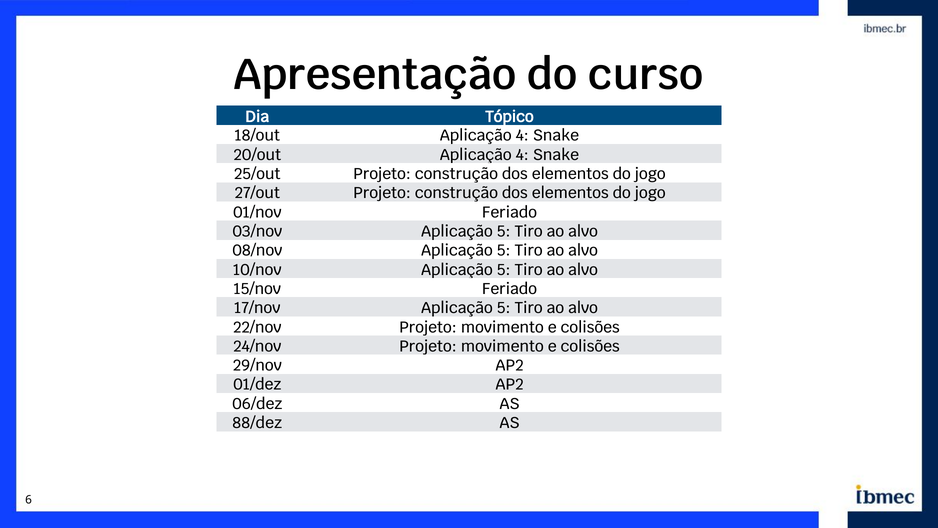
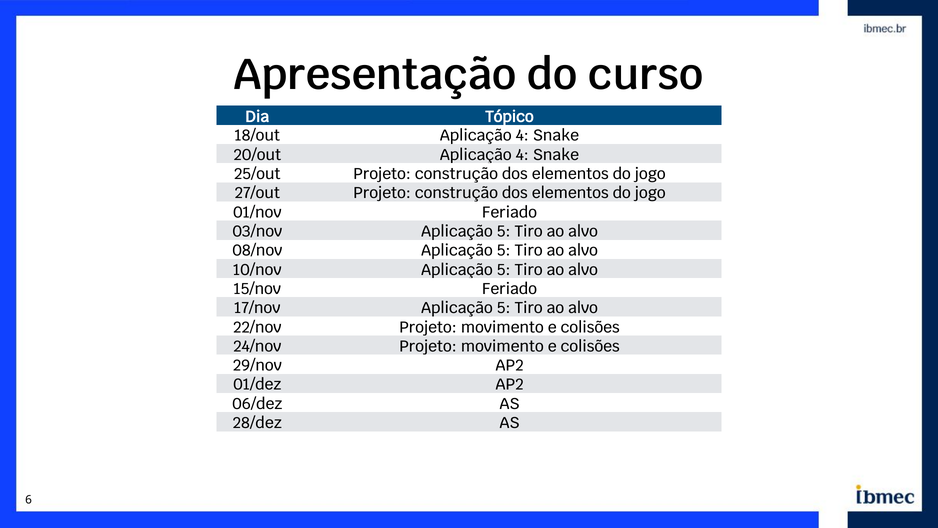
88/dez: 88/dez -> 28/dez
